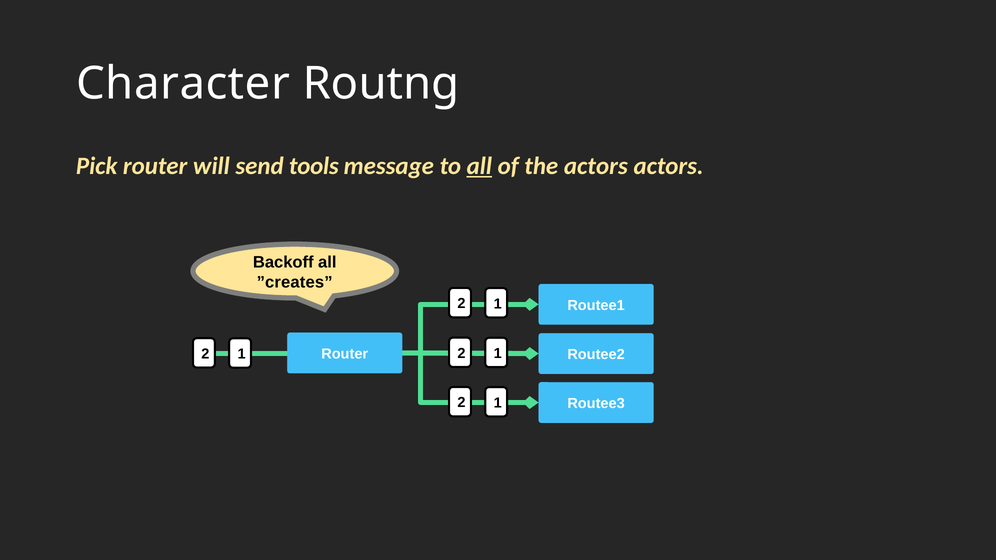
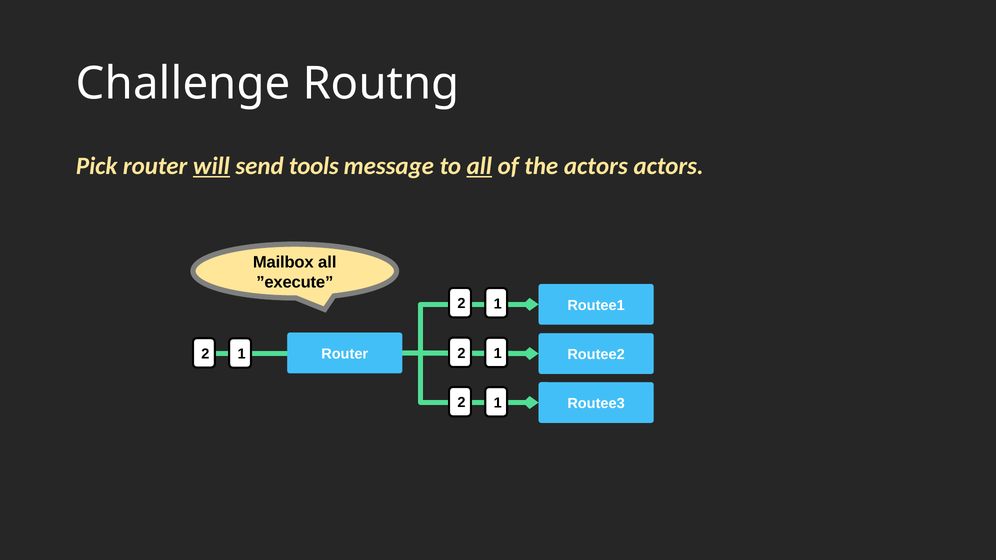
Character: Character -> Challenge
will underline: none -> present
Backoff: Backoff -> Mailbox
”creates: ”creates -> ”execute
